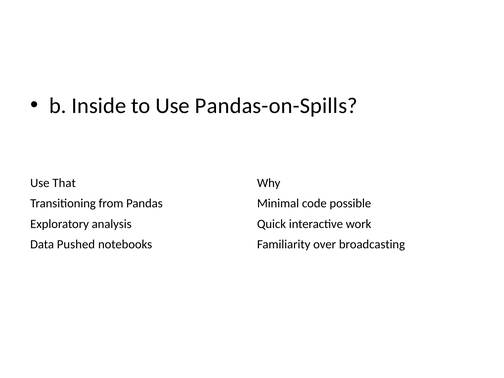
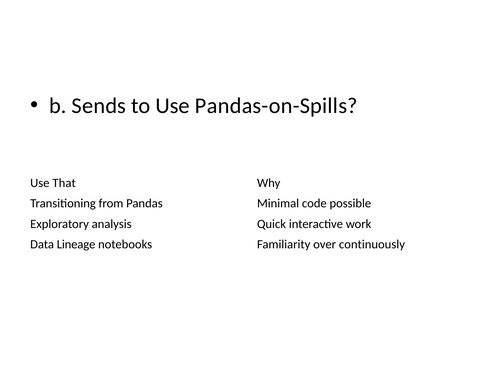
Inside: Inside -> Sends
Pushed: Pushed -> Lineage
broadcasting: broadcasting -> continuously
